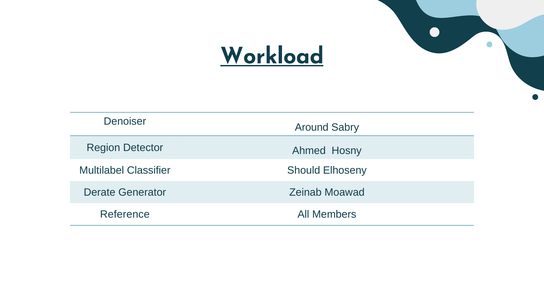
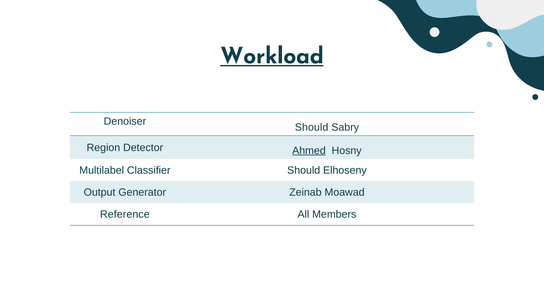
Around at (312, 127): Around -> Should
Ahmed underline: none -> present
Derate: Derate -> Output
